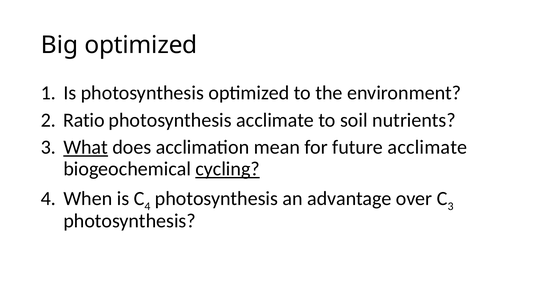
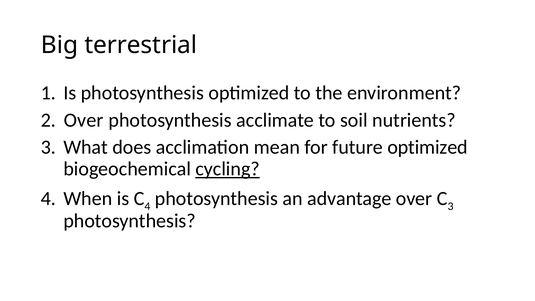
Big optimized: optimized -> terrestrial
Ratio at (84, 120): Ratio -> Over
What underline: present -> none
future acclimate: acclimate -> optimized
